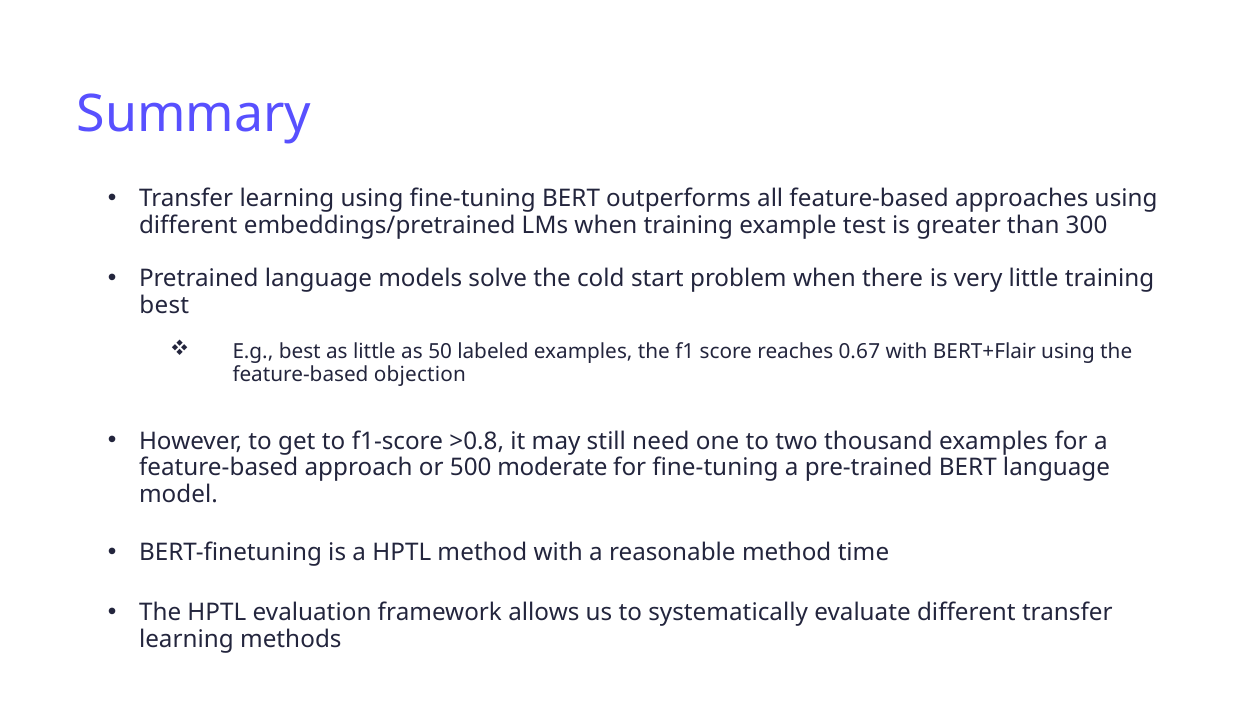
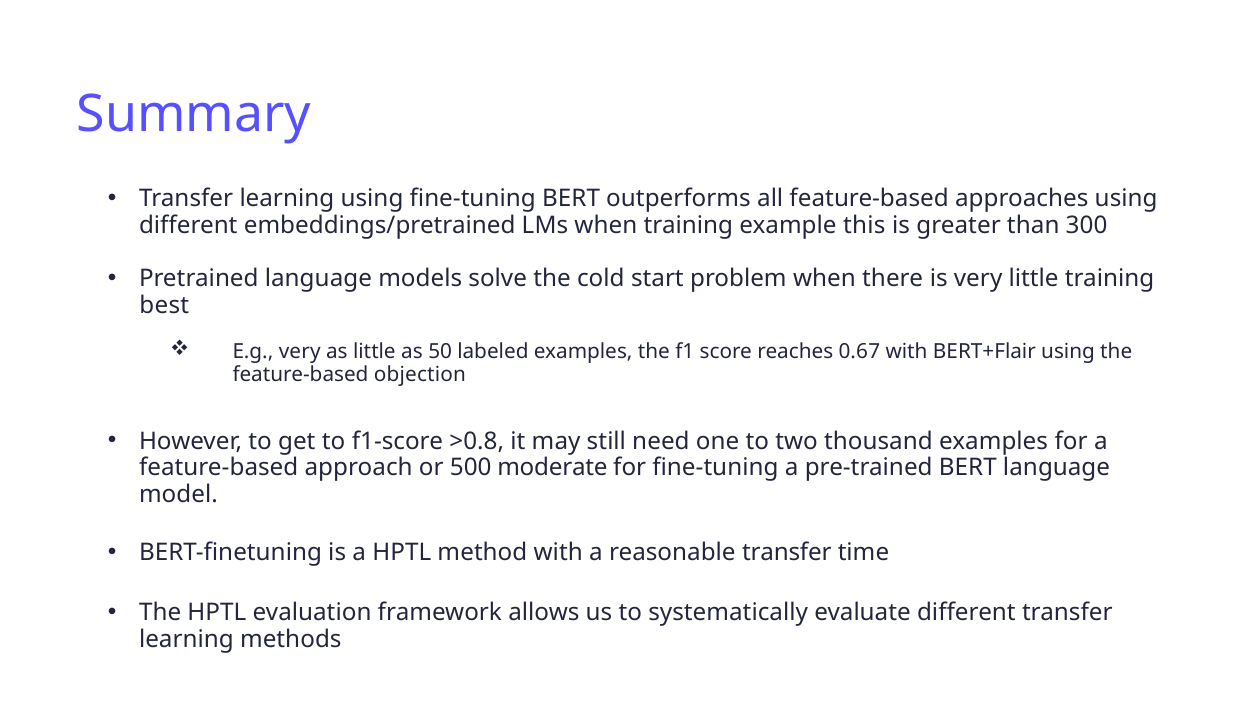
test: test -> this
E.g best: best -> very
reasonable method: method -> transfer
